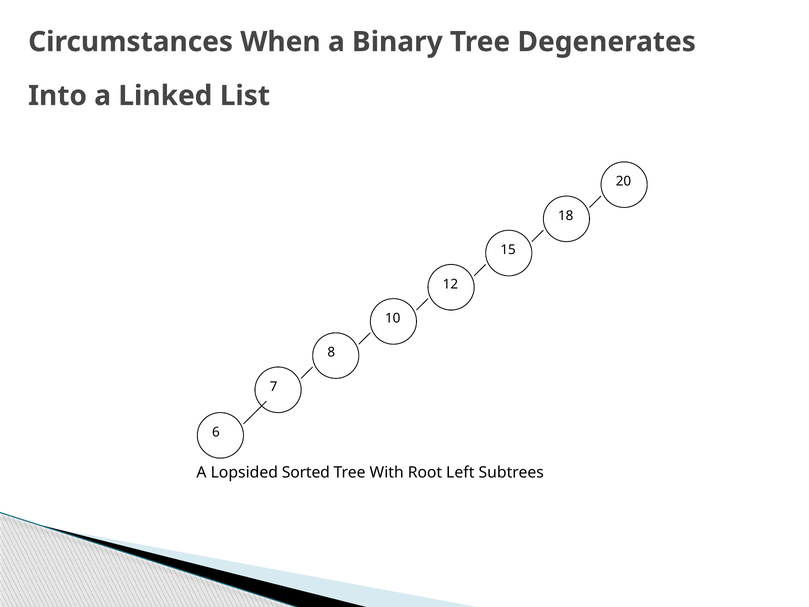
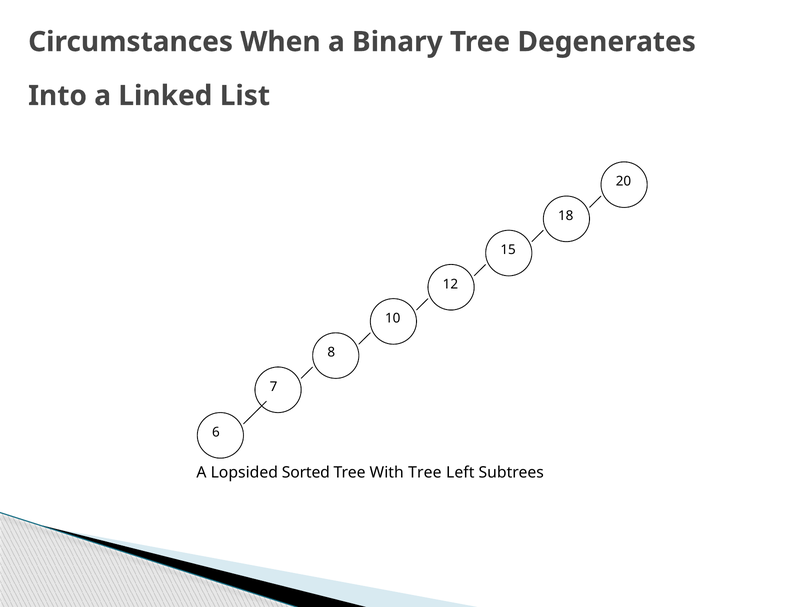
With Root: Root -> Tree
